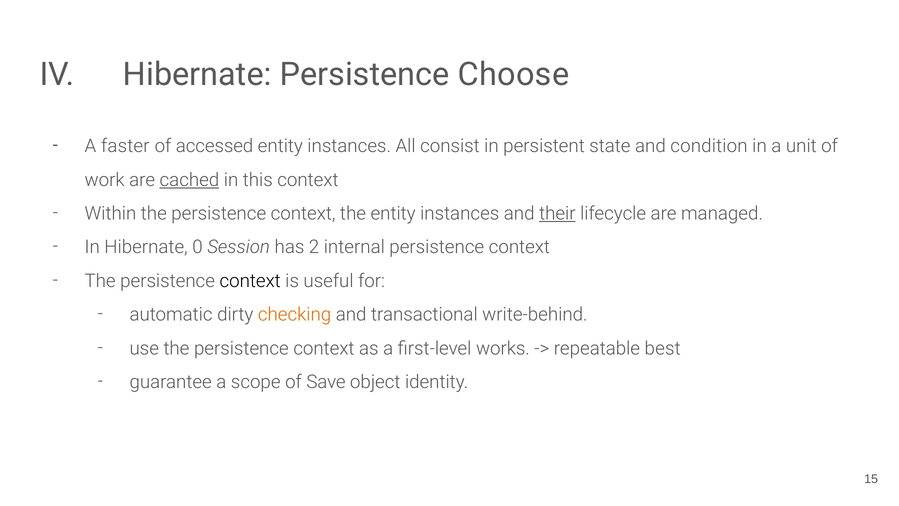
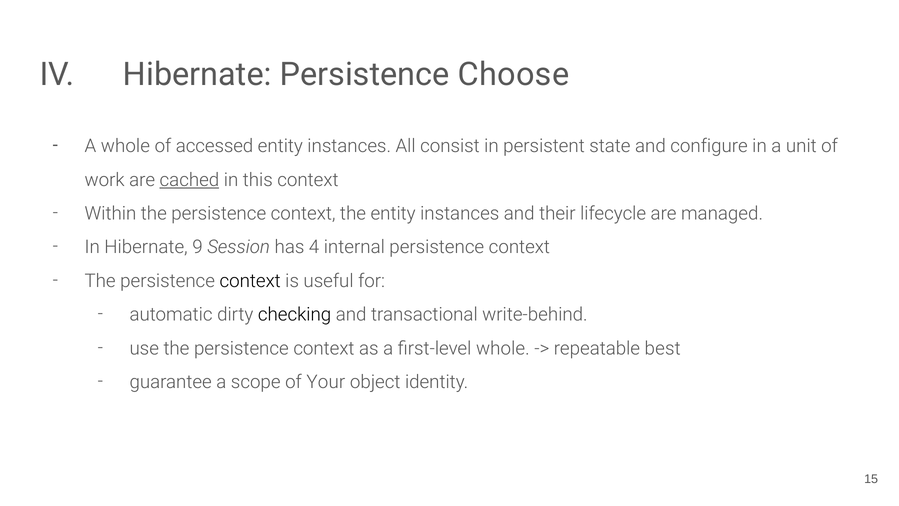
A faster: faster -> whole
condition: condition -> configure
their underline: present -> none
0: 0 -> 9
2: 2 -> 4
checking colour: orange -> black
first-level works: works -> whole
Save: Save -> Your
